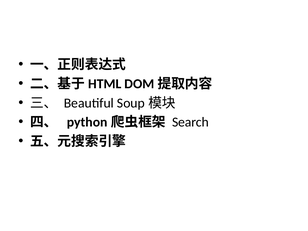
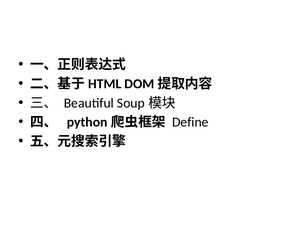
Search: Search -> Define
